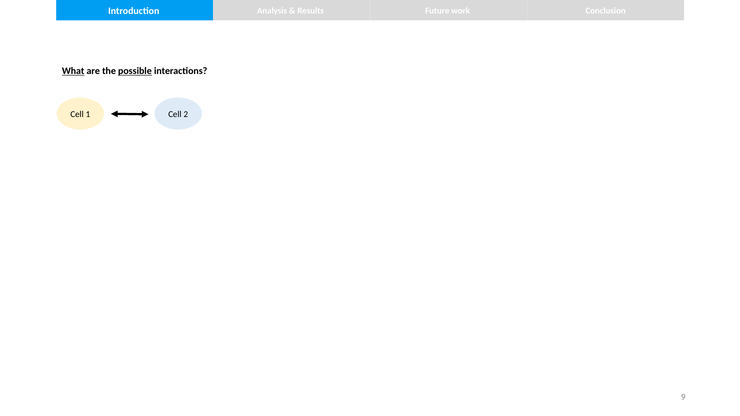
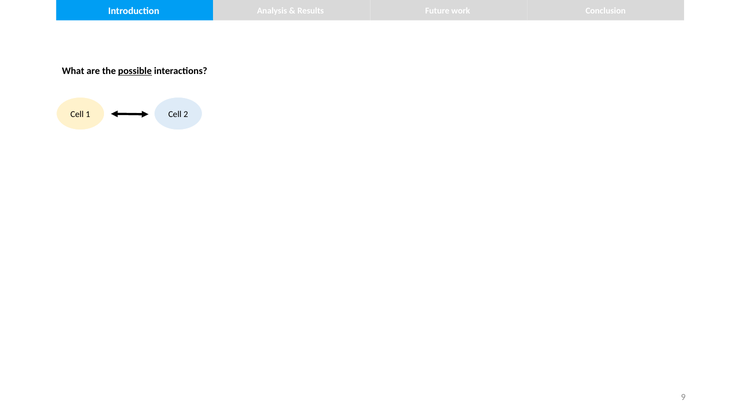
What underline: present -> none
